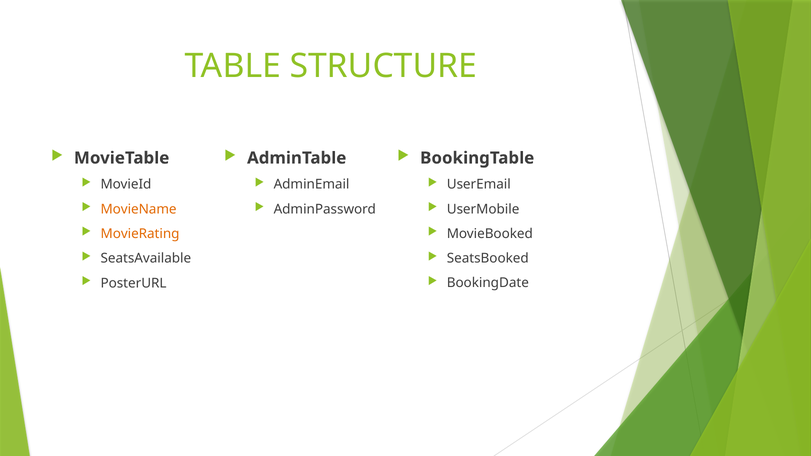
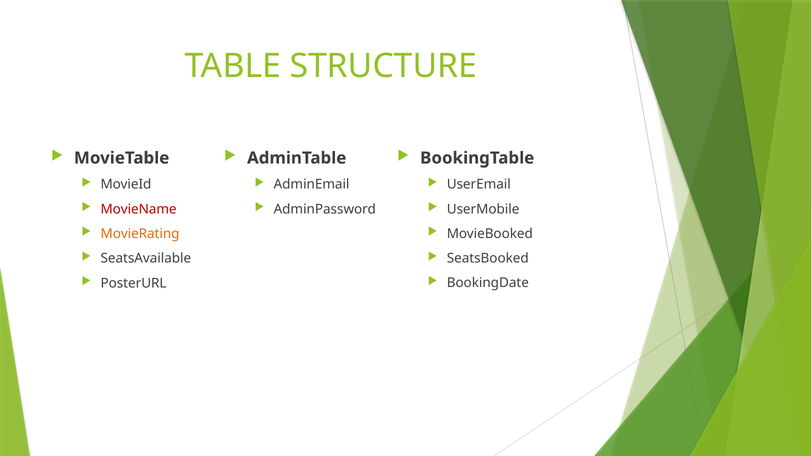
MovieName colour: orange -> red
